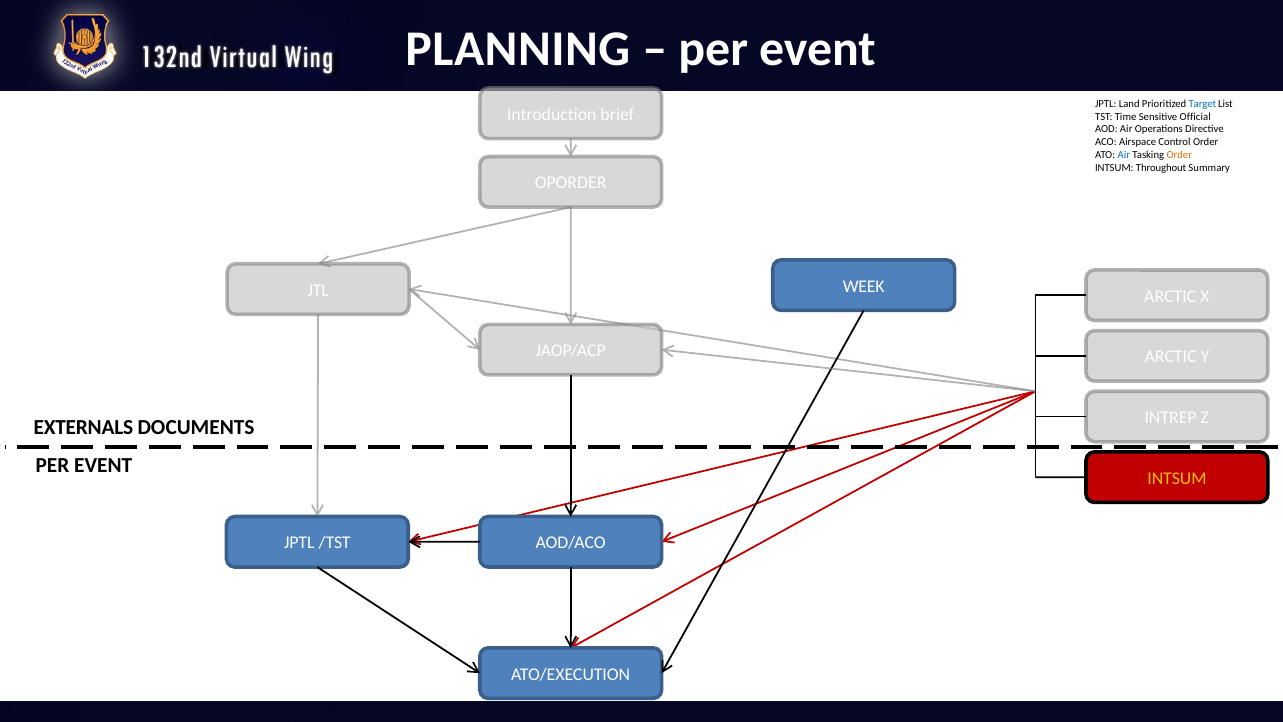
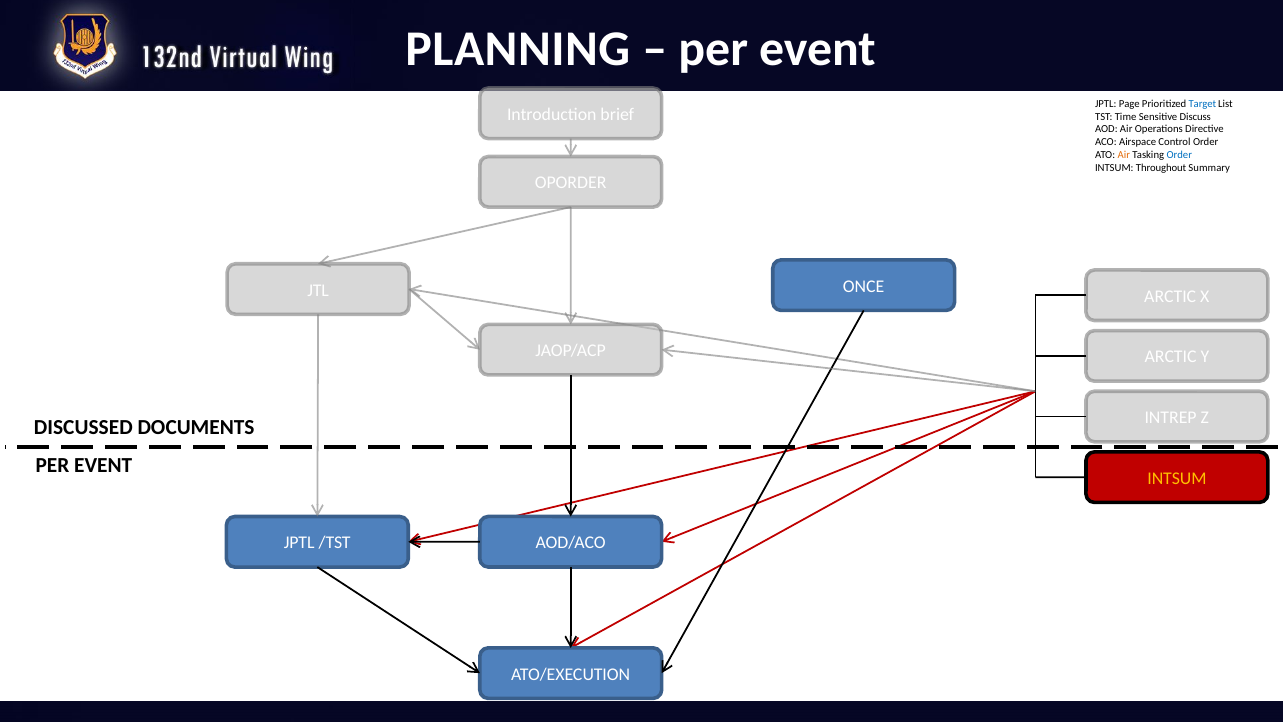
Land: Land -> Page
Official: Official -> Discuss
Air at (1124, 155) colour: blue -> orange
Order at (1179, 155) colour: orange -> blue
WEEK: WEEK -> ONCE
EXTERNALS: EXTERNALS -> DISCUSSED
